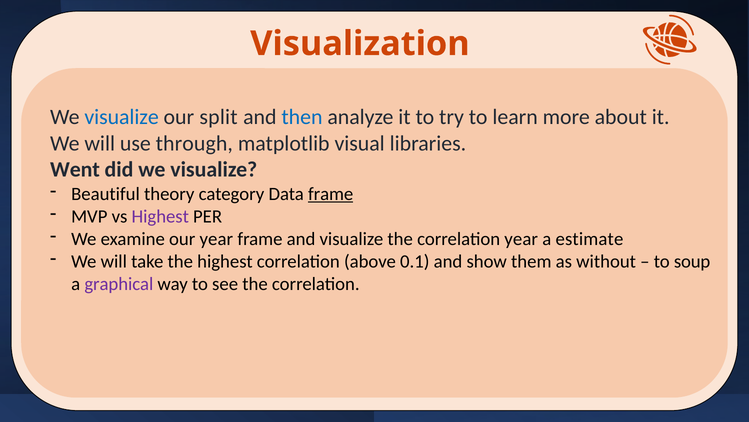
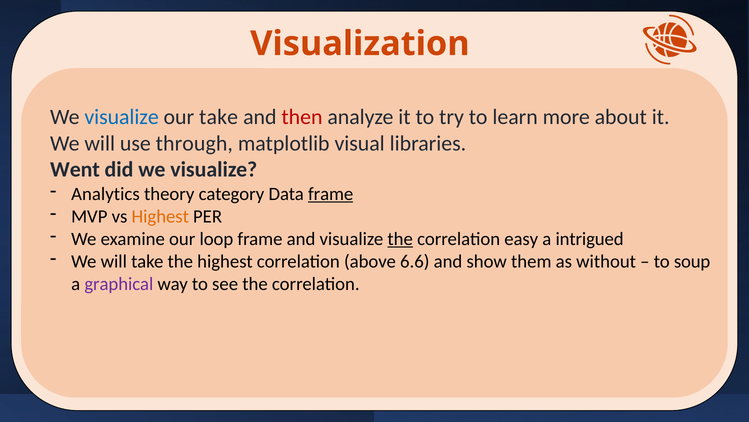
our split: split -> take
then colour: blue -> red
Beautiful: Beautiful -> Analytics
Highest at (160, 216) colour: purple -> orange
our year: year -> loop
the at (400, 239) underline: none -> present
correlation year: year -> easy
estimate: estimate -> intrigued
0.1: 0.1 -> 6.6
